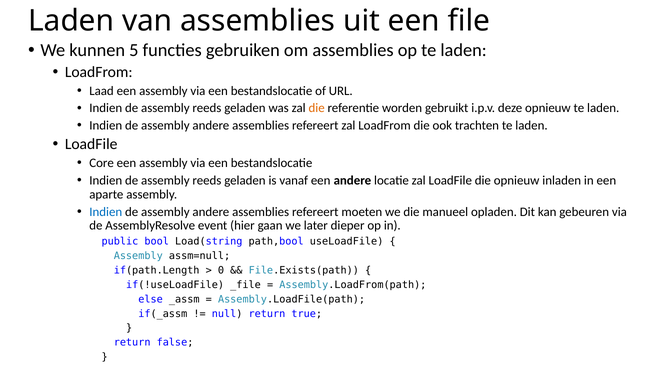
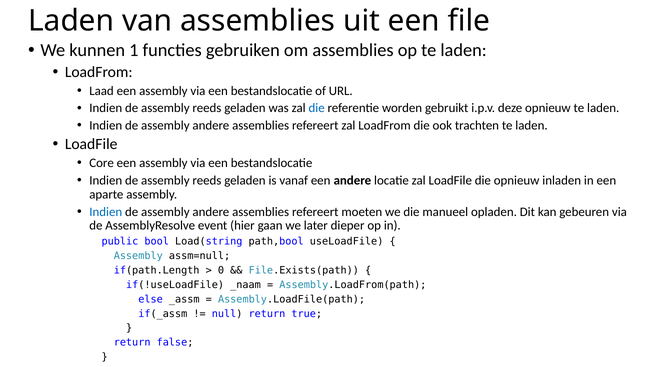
5: 5 -> 1
die at (317, 108) colour: orange -> blue
_file: _file -> _naam
